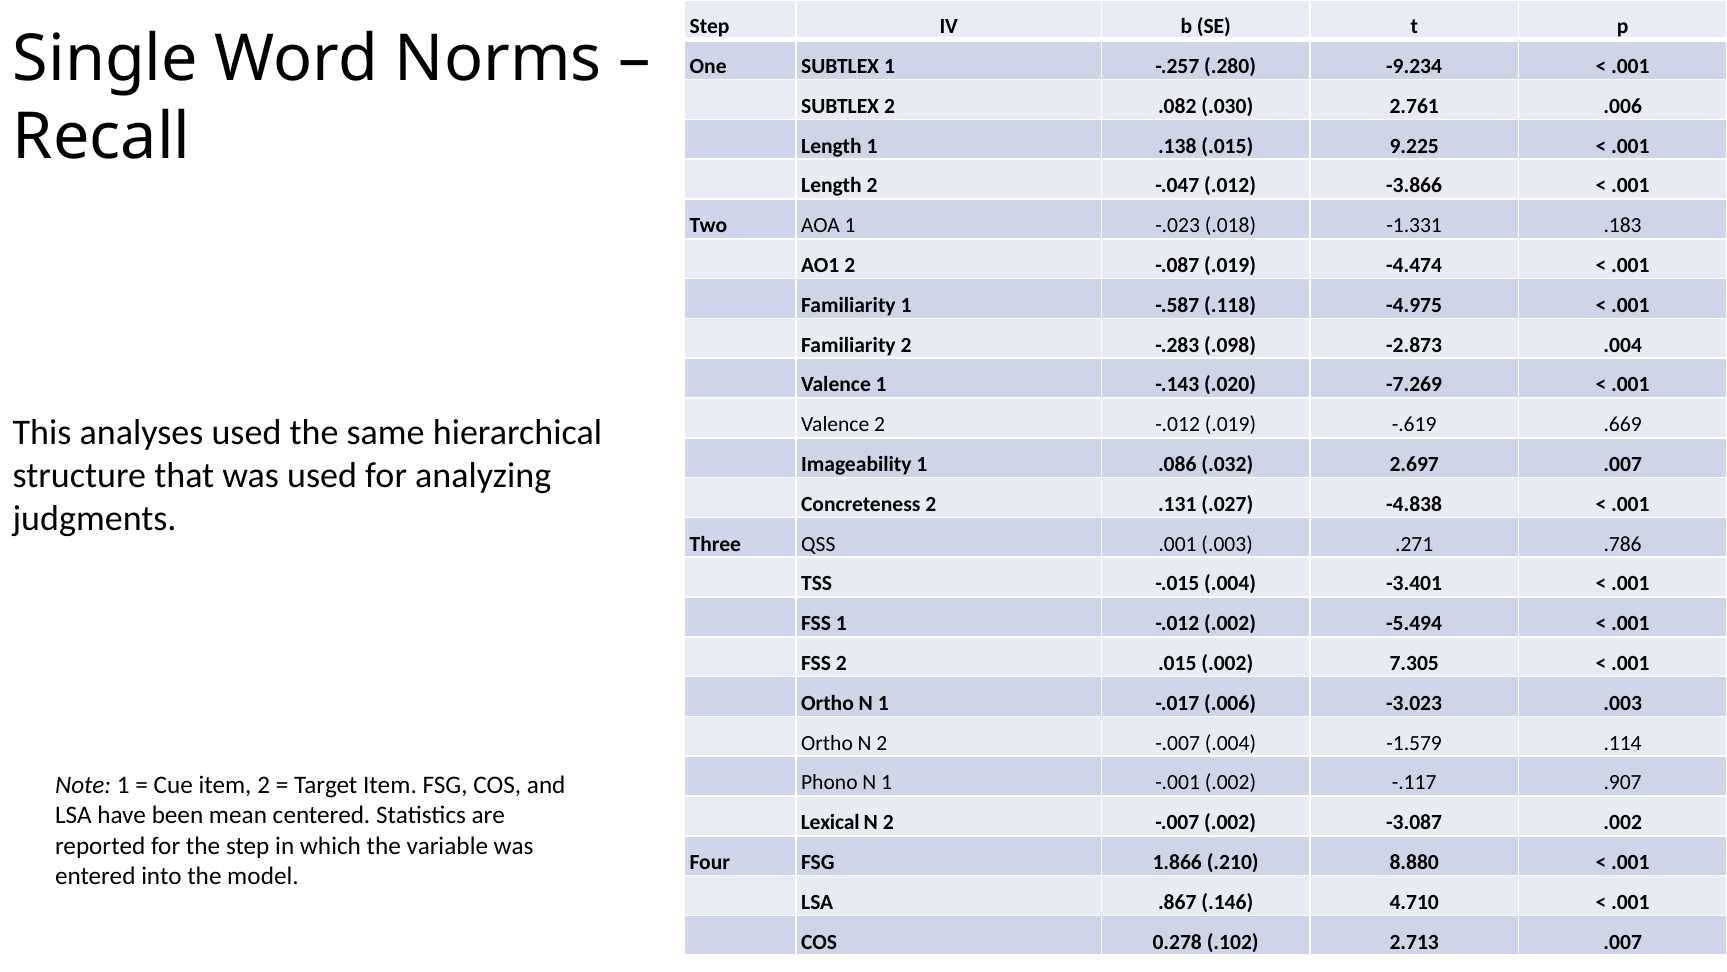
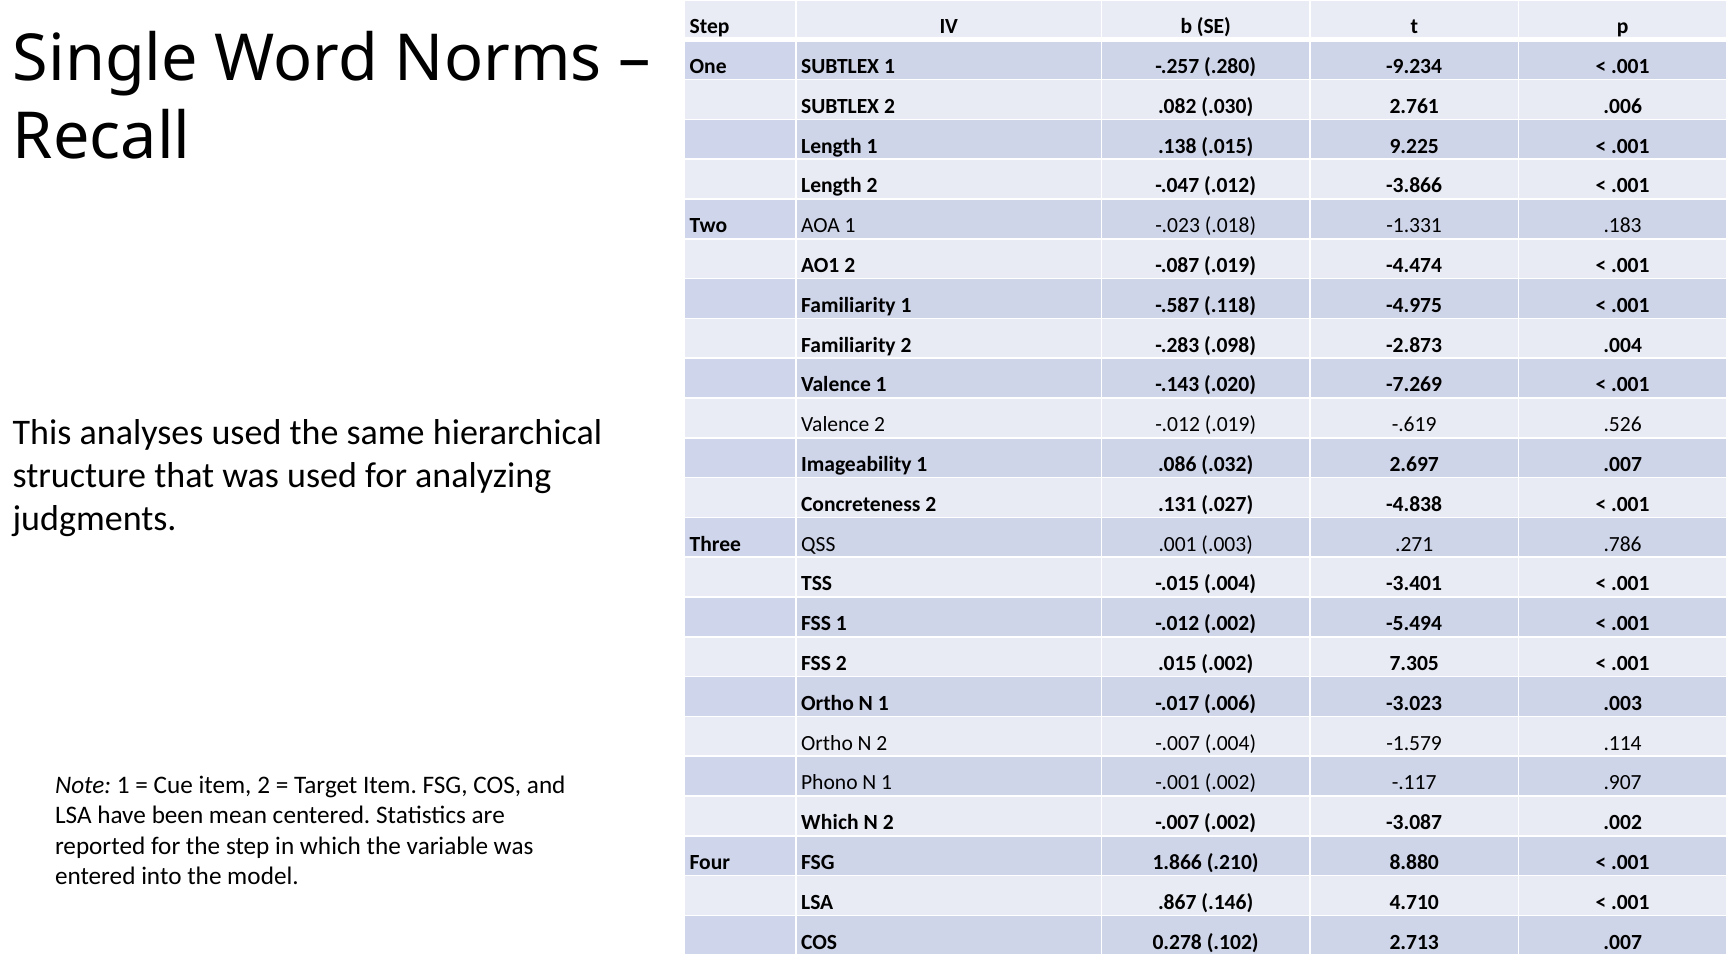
.669: .669 -> .526
Lexical at (830, 822): Lexical -> Which
